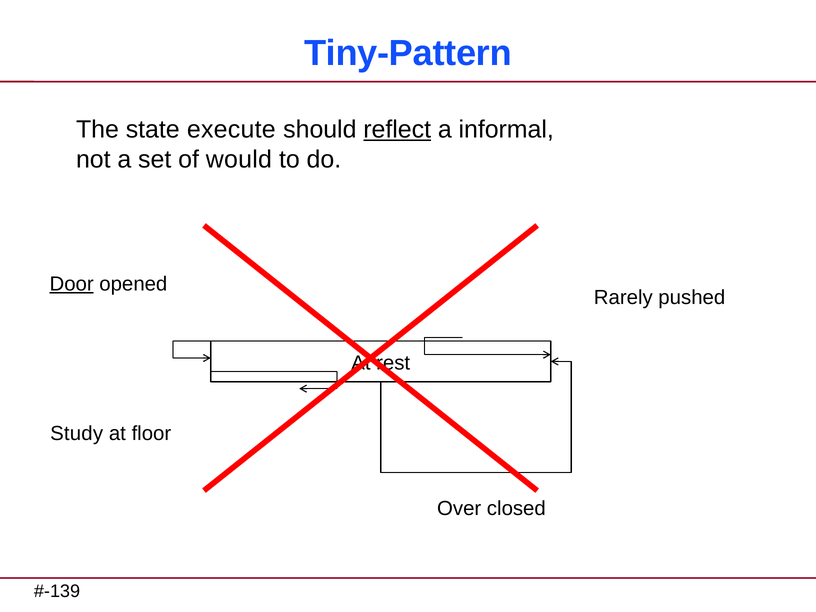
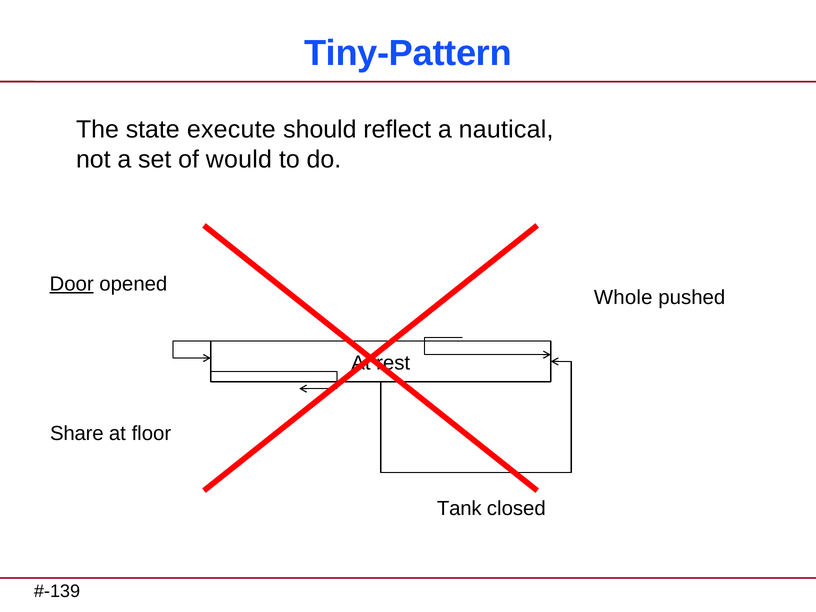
reflect underline: present -> none
informal: informal -> nautical
Rarely: Rarely -> Whole
Study: Study -> Share
Over: Over -> Tank
